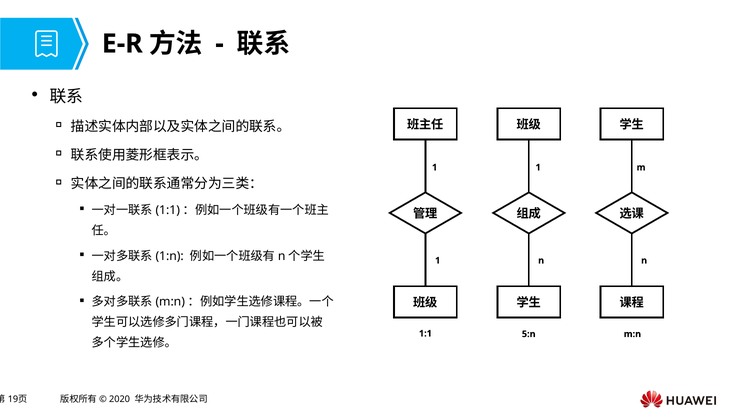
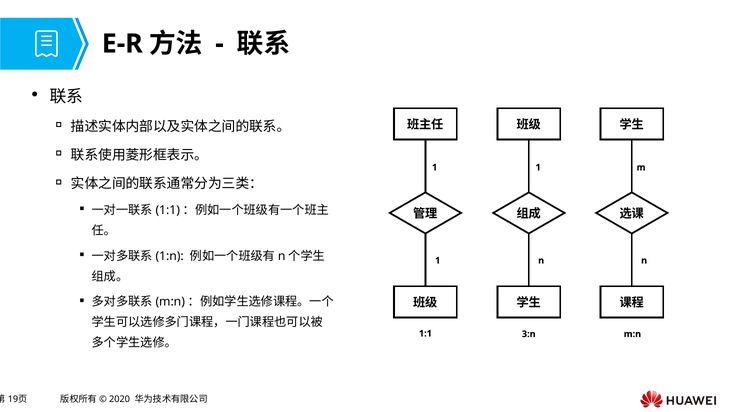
5:n: 5:n -> 3:n
